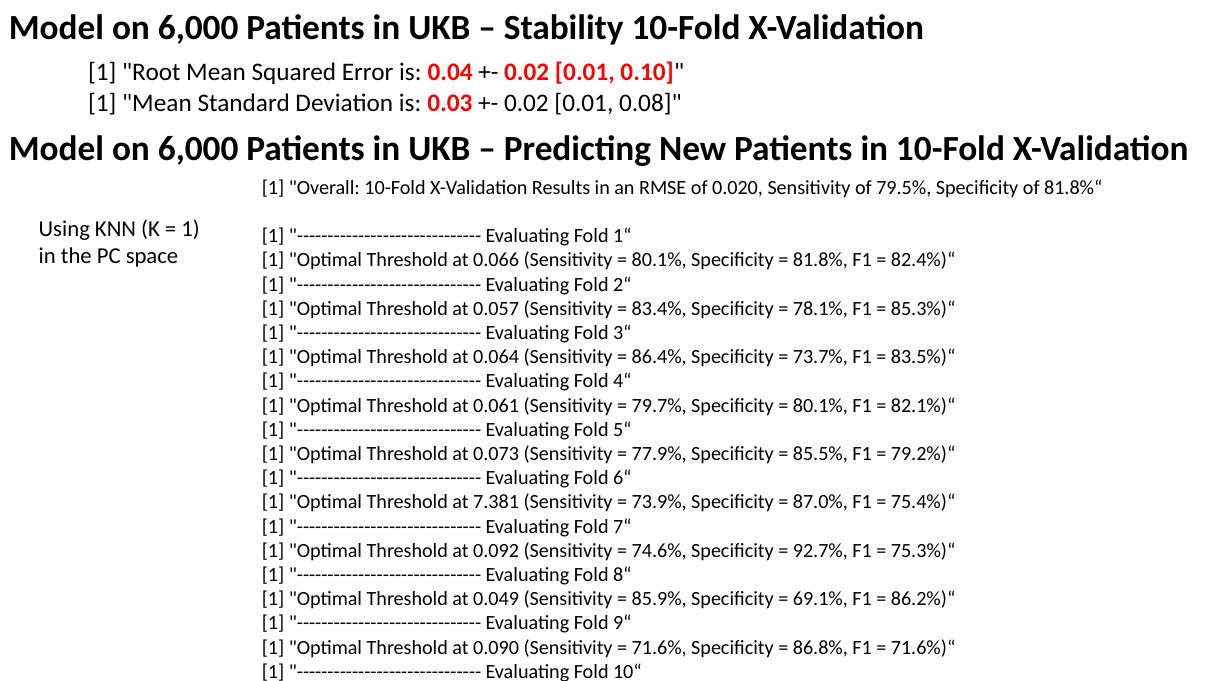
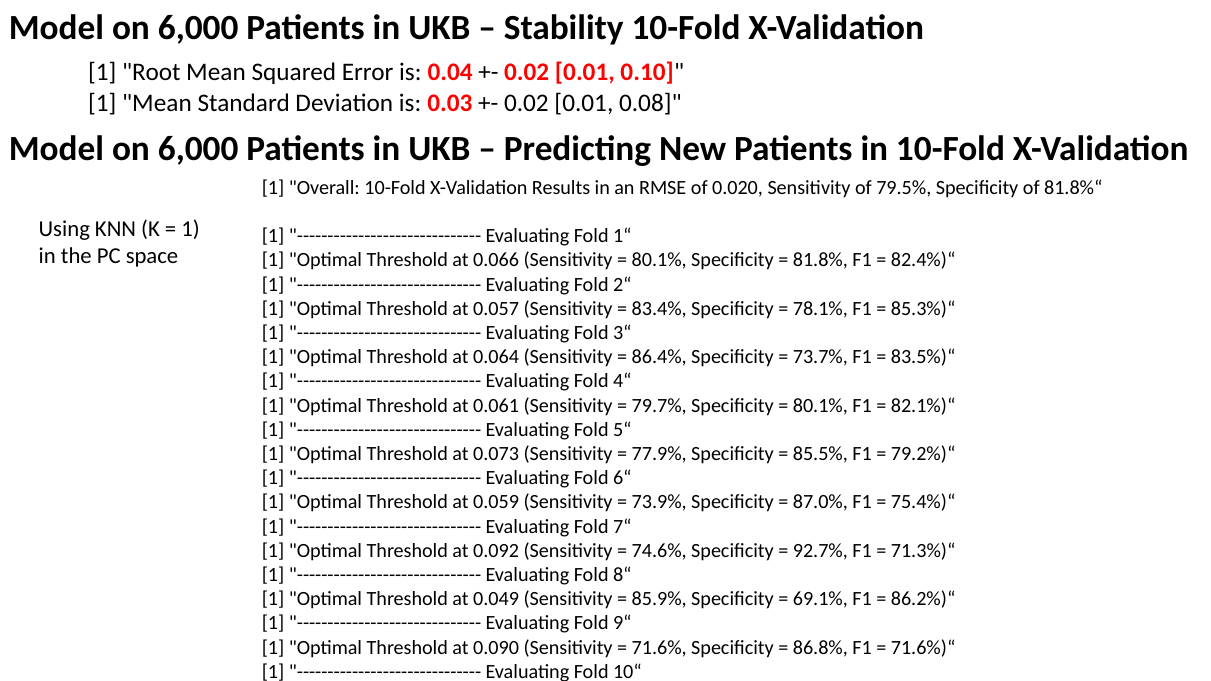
7.381: 7.381 -> 0.059
75.3%)“: 75.3%)“ -> 71.3%)“
